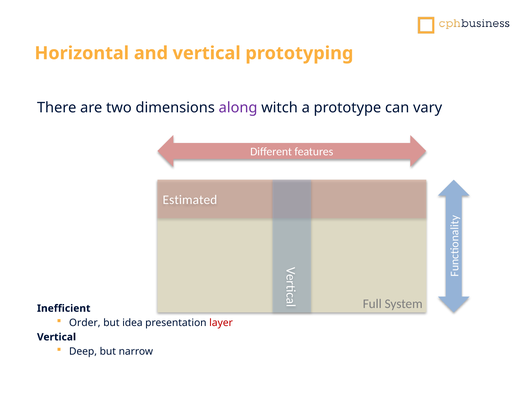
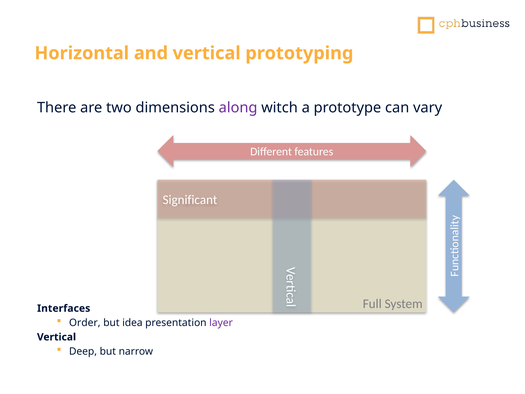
Estimated: Estimated -> Significant
Inefficient: Inefficient -> Interfaces
layer colour: red -> purple
